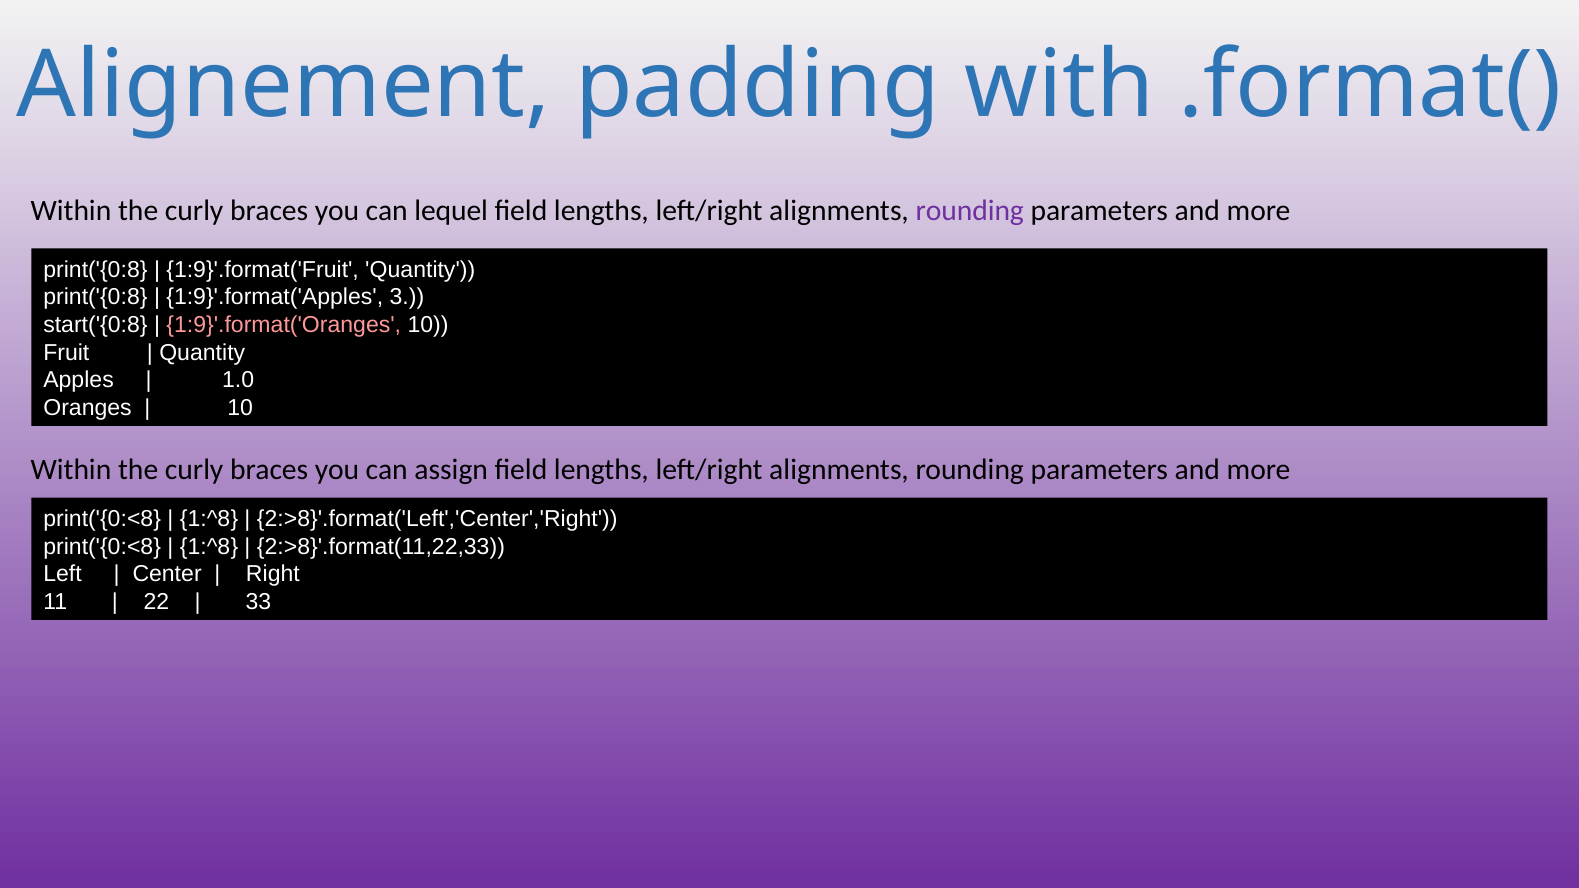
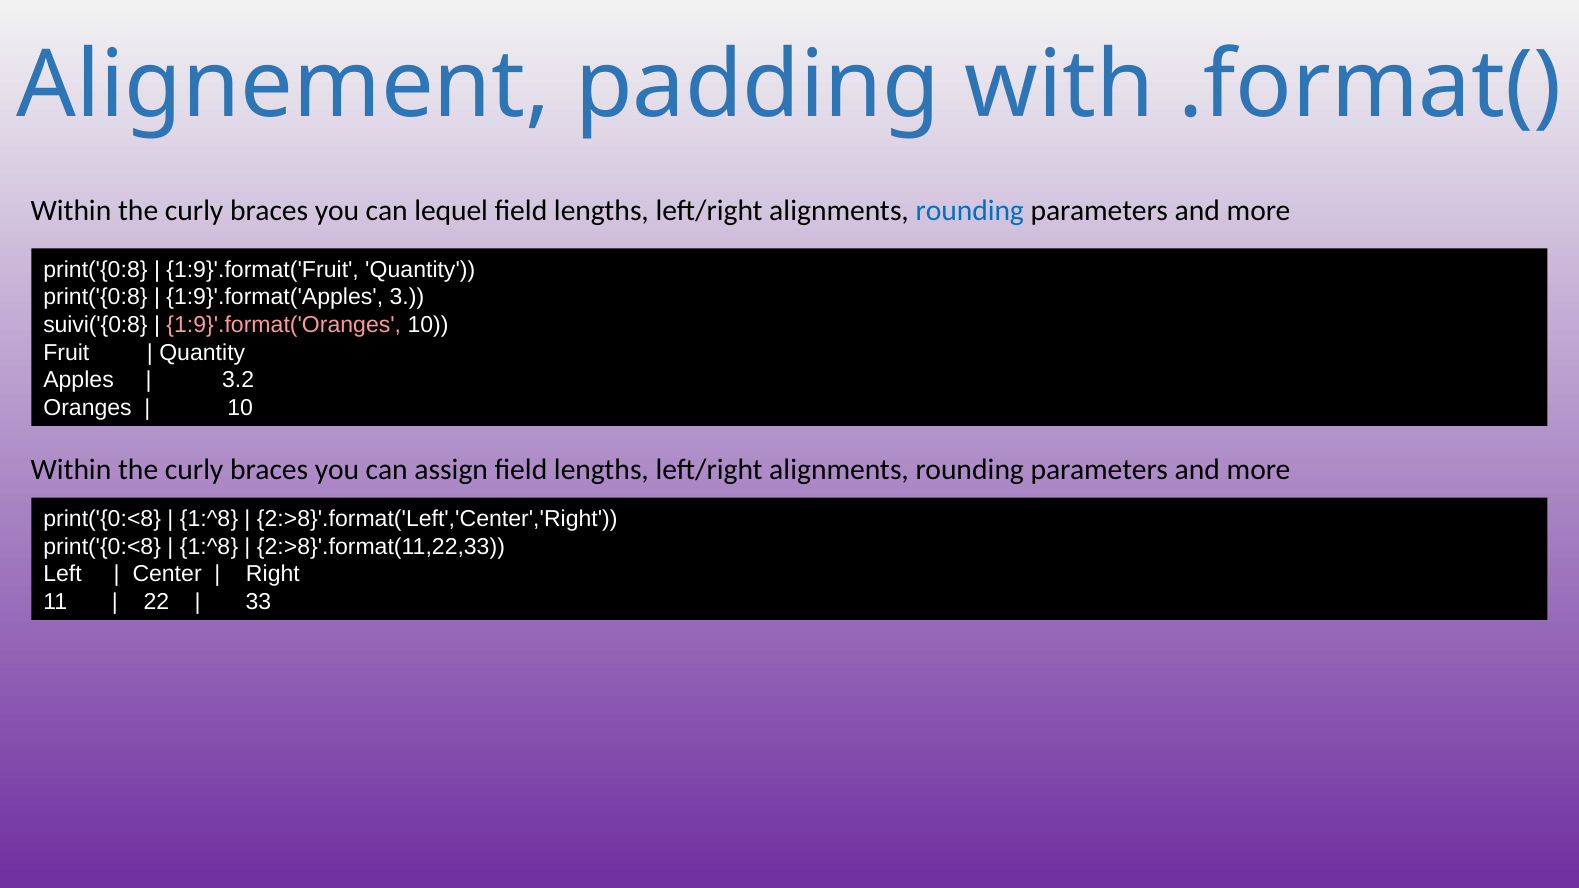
rounding at (970, 211) colour: purple -> blue
start('{0:8: start('{0:8 -> suivi('{0:8
1.0: 1.0 -> 3.2
